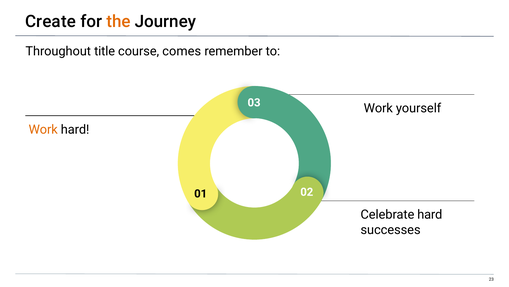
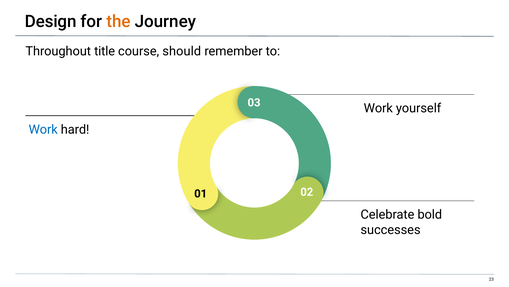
Create: Create -> Design
comes: comes -> should
Work at (43, 129) colour: orange -> blue
Celebrate hard: hard -> bold
